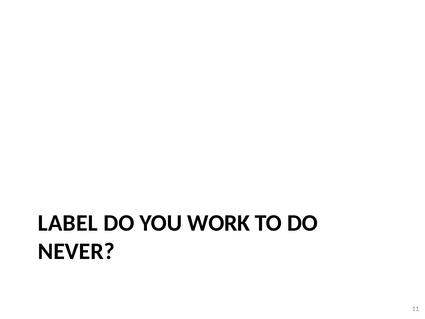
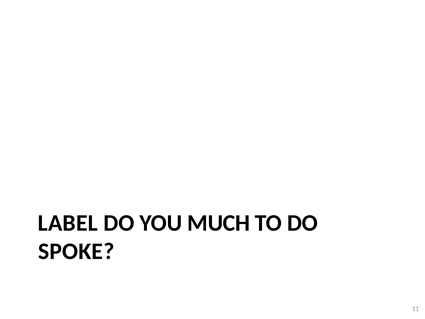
WORK: WORK -> MUCH
NEVER: NEVER -> SPOKE
